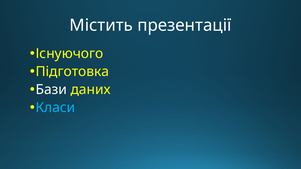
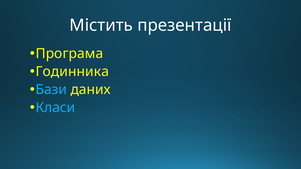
Існуючого: Існуючого -> Програма
Підготовка: Підготовка -> Годинника
Бази colour: white -> light blue
